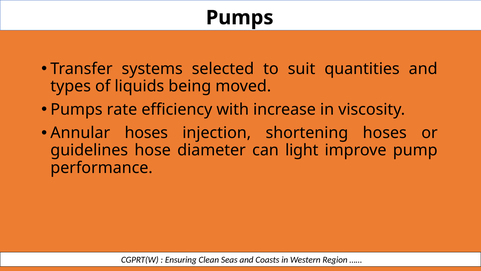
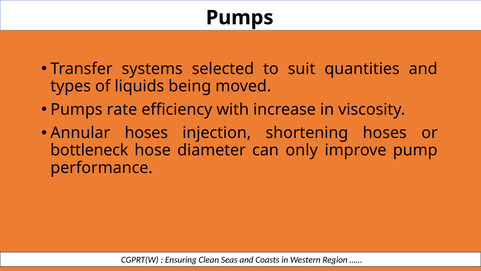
guidelines: guidelines -> bottleneck
light: light -> only
